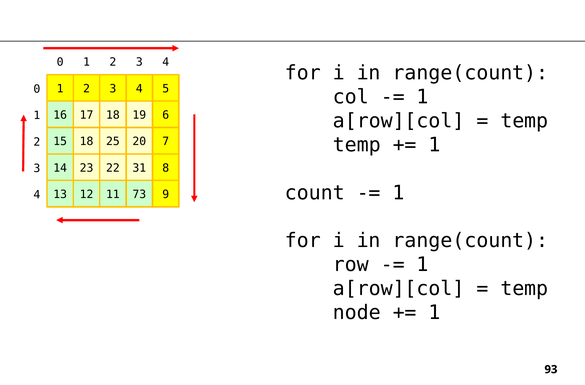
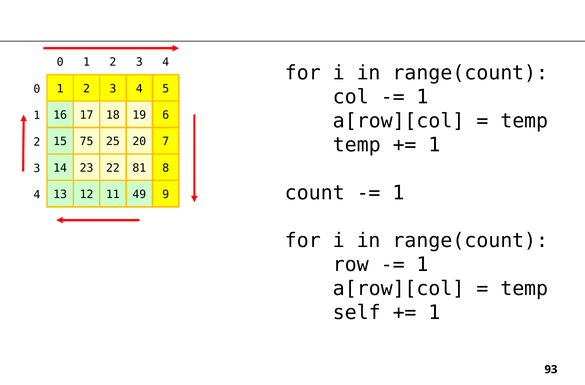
15 18: 18 -> 75
31: 31 -> 81
73: 73 -> 49
node: node -> self
